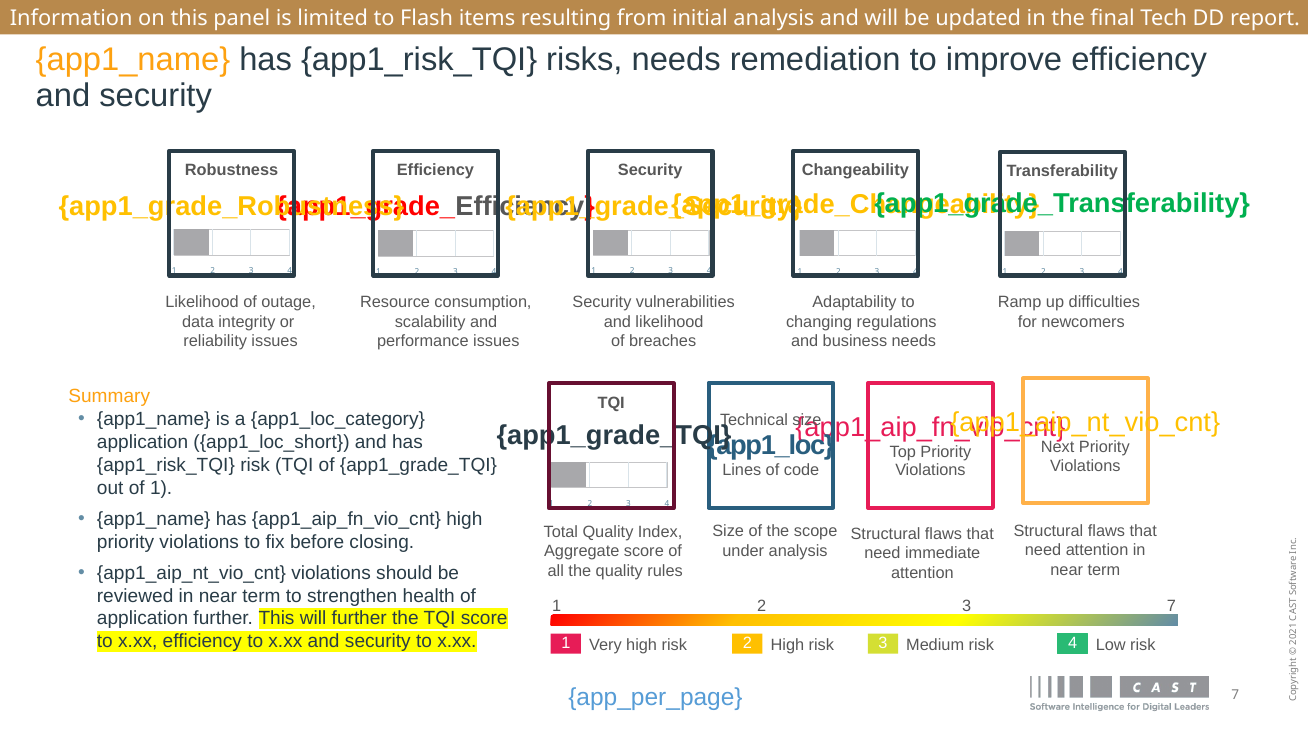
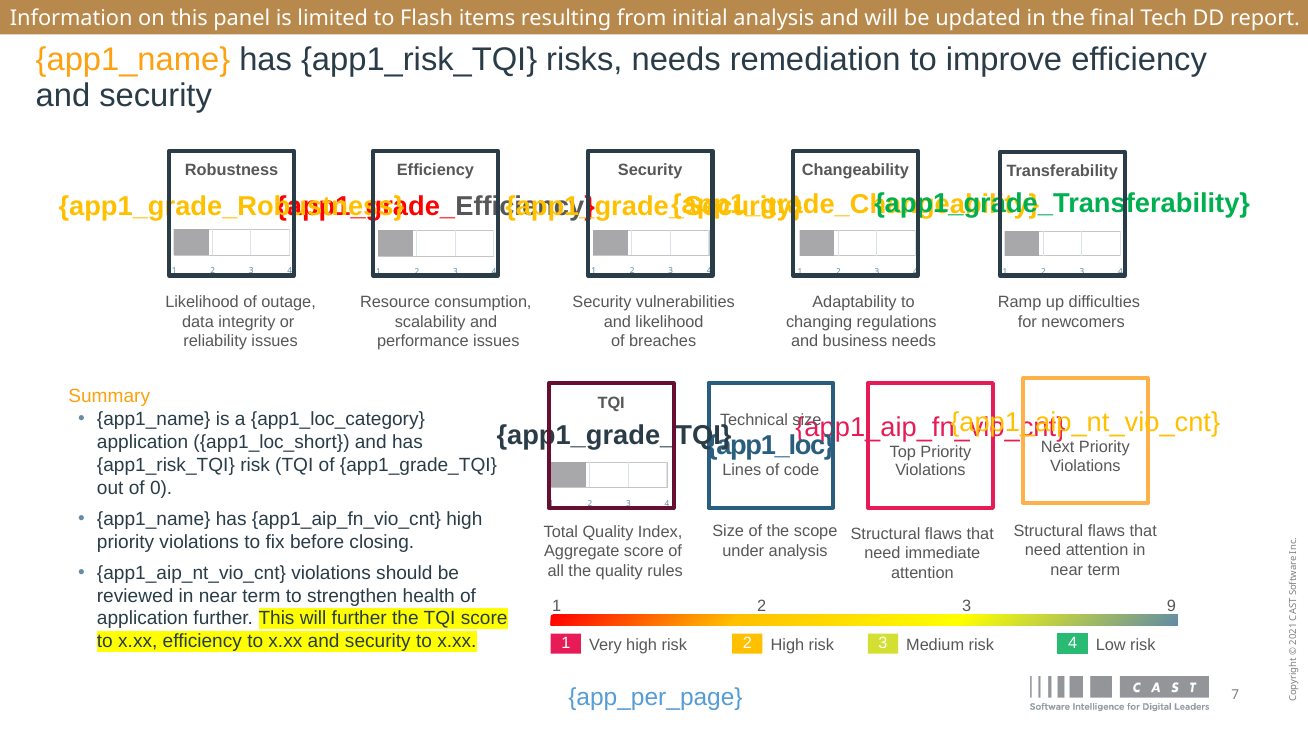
of 1: 1 -> 0
1 7: 7 -> 9
